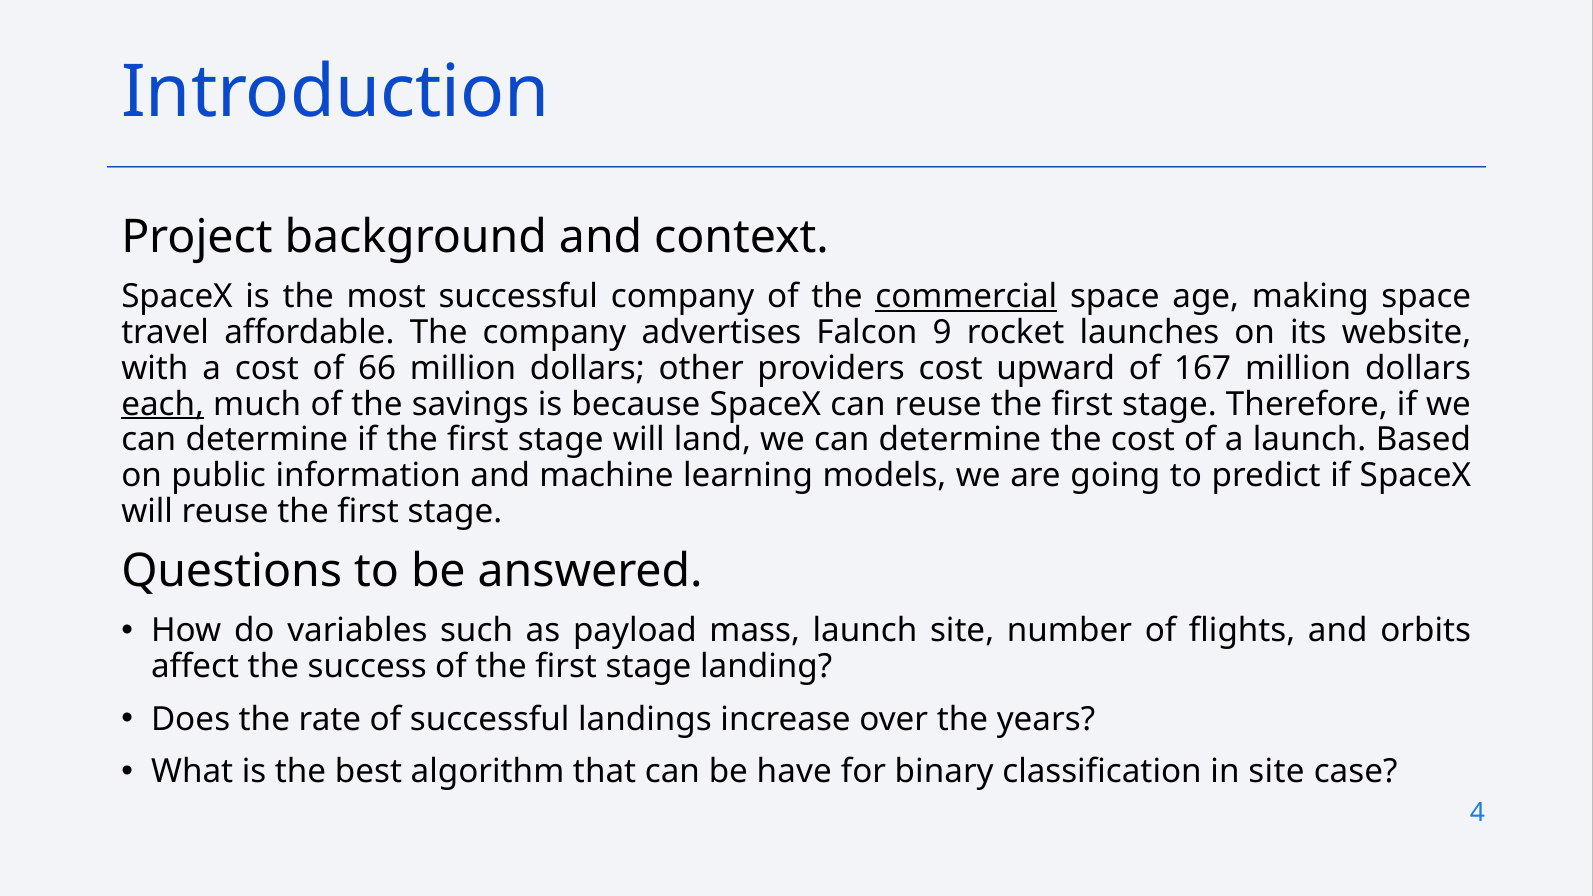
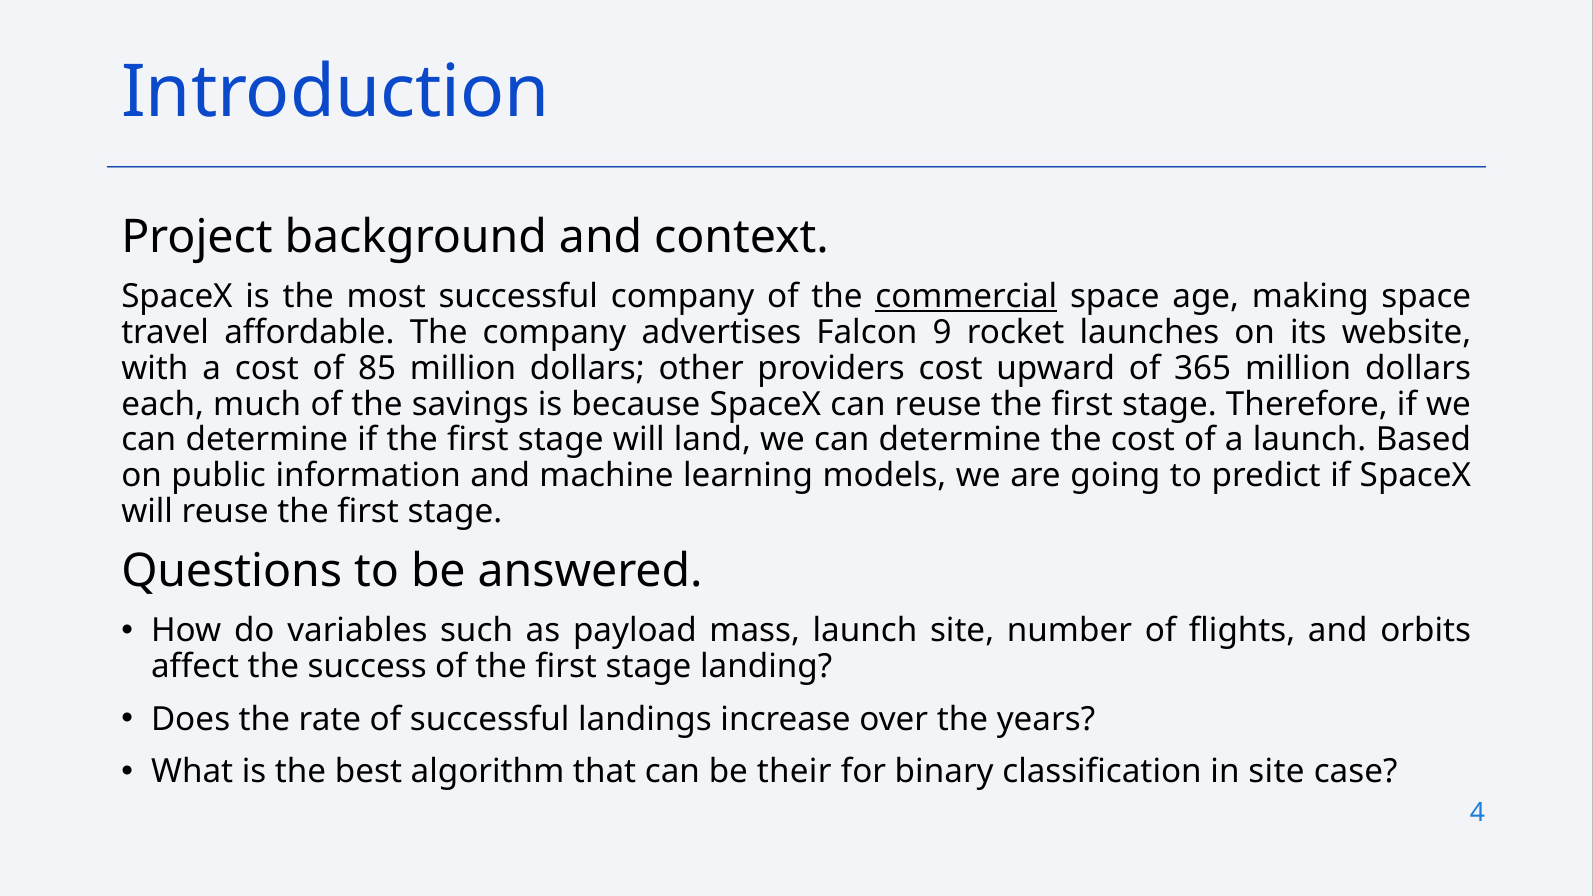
66: 66 -> 85
167: 167 -> 365
each underline: present -> none
have: have -> their
